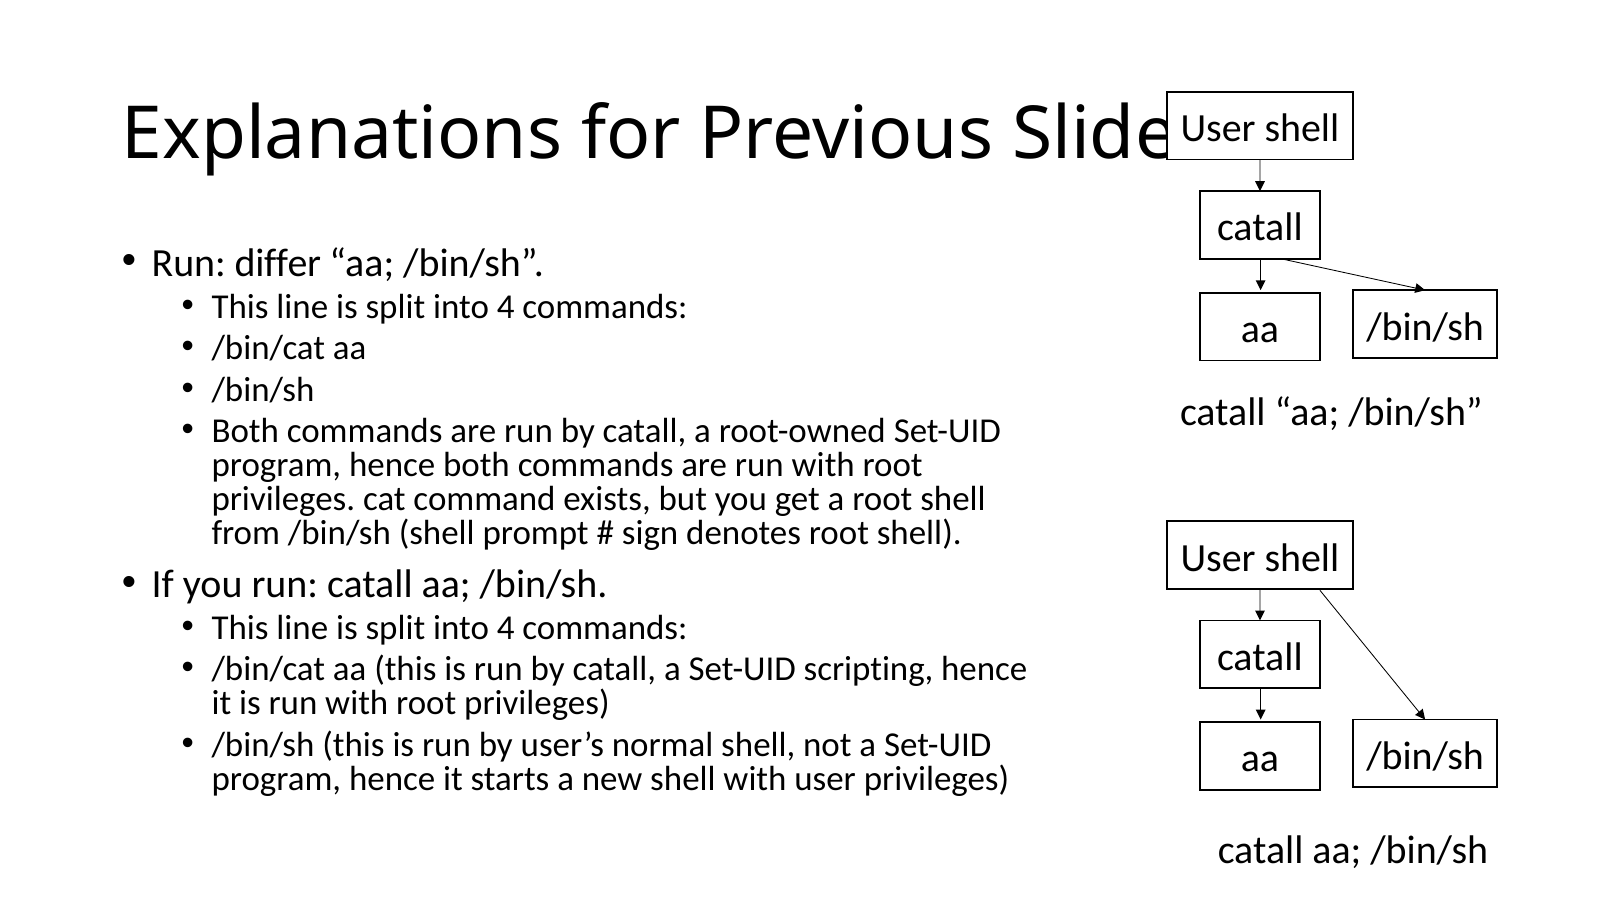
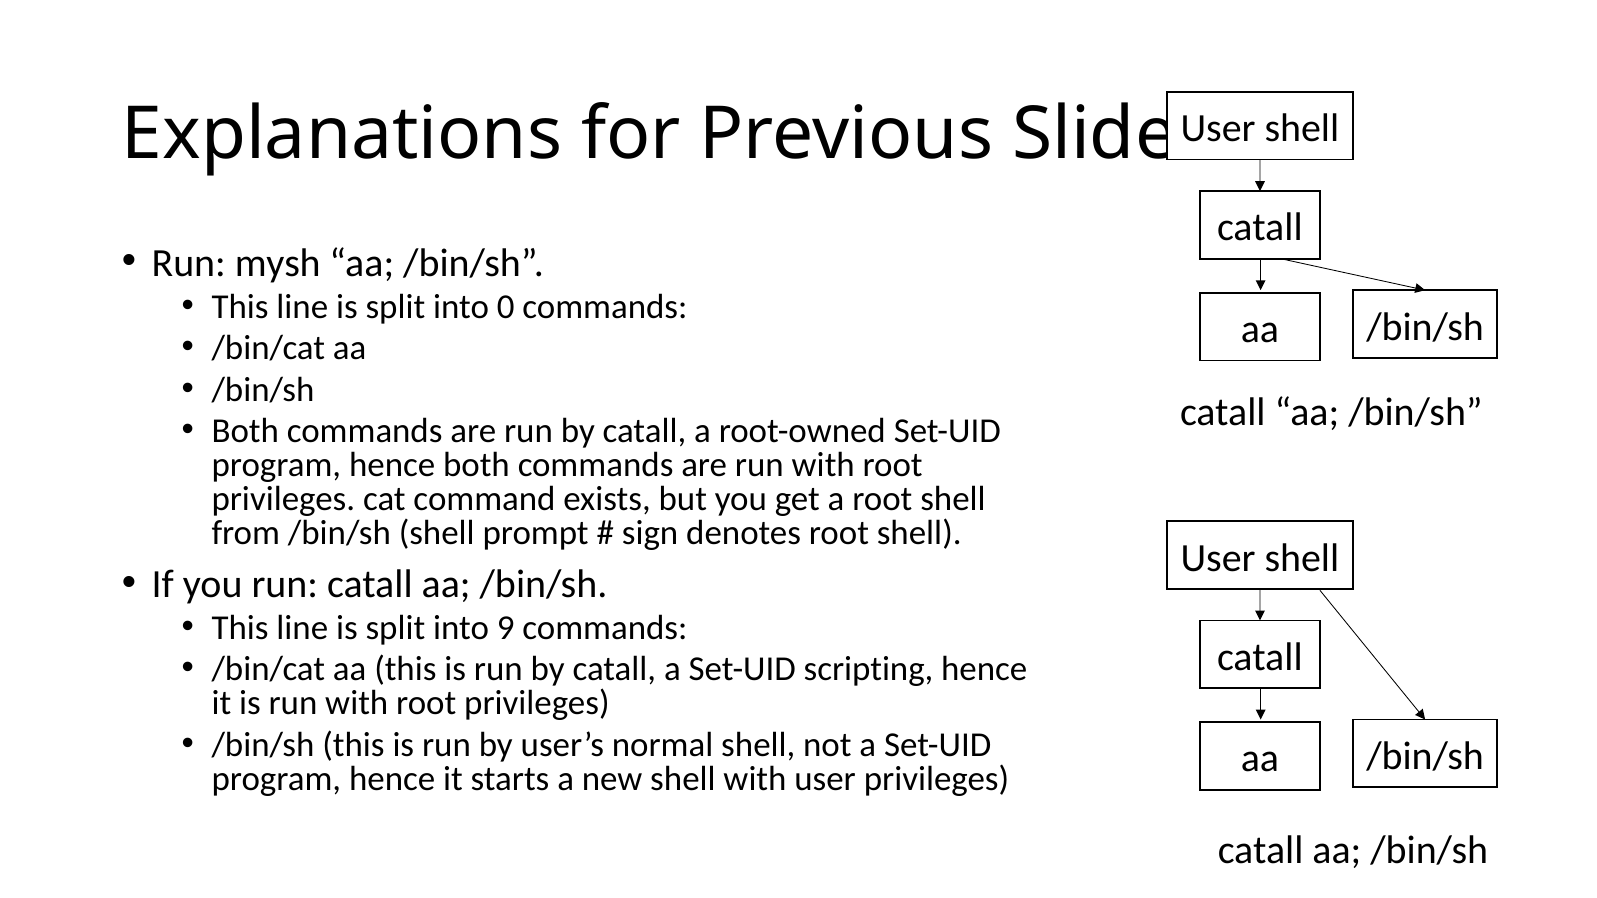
differ: differ -> mysh
4 at (506, 307): 4 -> 0
4 at (506, 628): 4 -> 9
